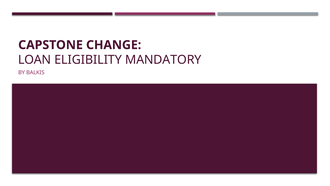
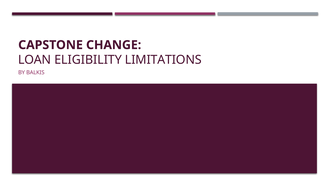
MANDATORY: MANDATORY -> LIMITATIONS
